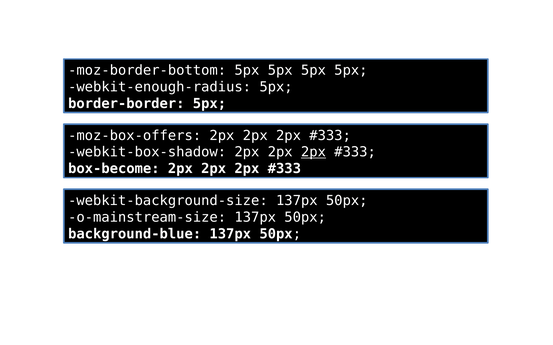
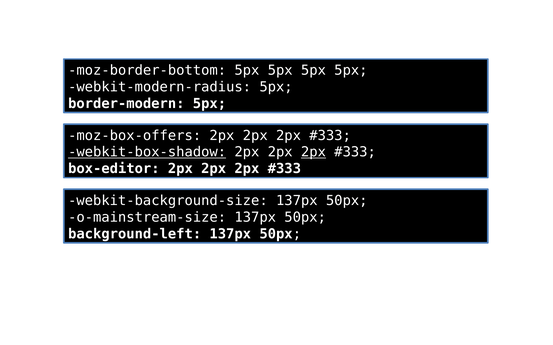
webkit-enough-radius: webkit-enough-radius -> webkit-modern-radius
border-border: border-border -> border-modern
webkit-box-shadow underline: none -> present
box-become: box-become -> box-editor
background-blue: background-blue -> background-left
